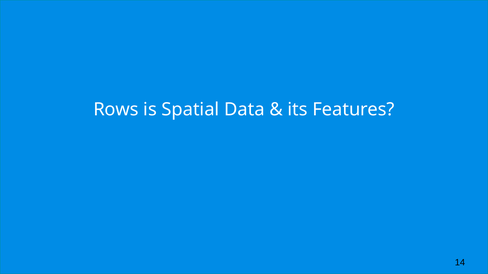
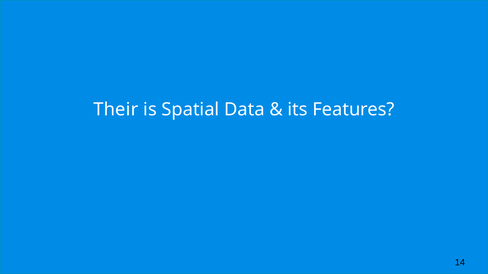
Rows: Rows -> Their
